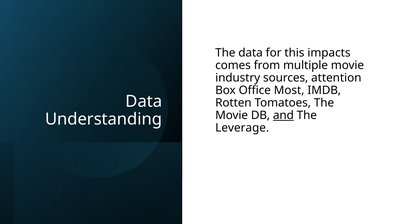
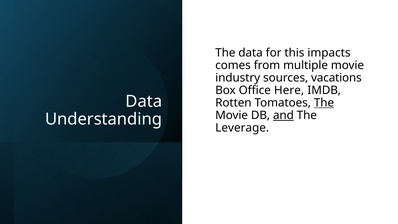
attention: attention -> vacations
Most: Most -> Here
The at (324, 103) underline: none -> present
